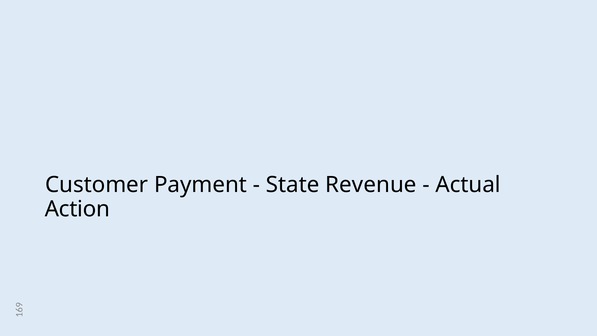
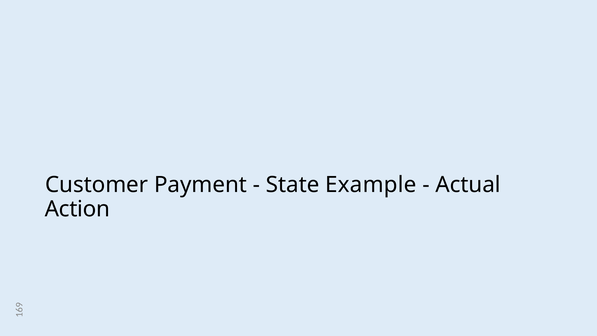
Revenue: Revenue -> Example
